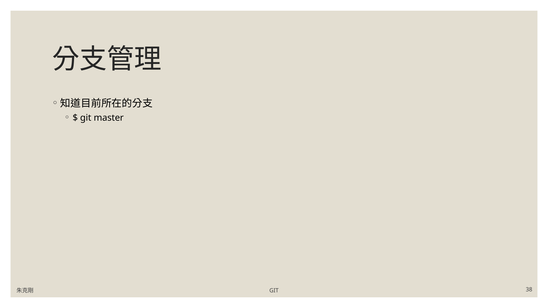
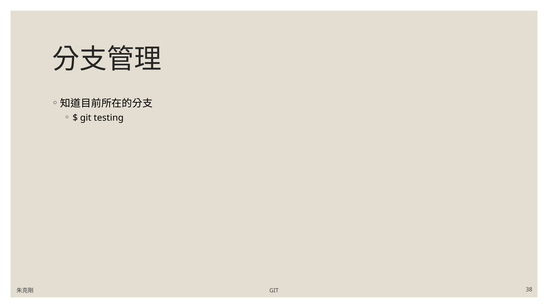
master: master -> testing
